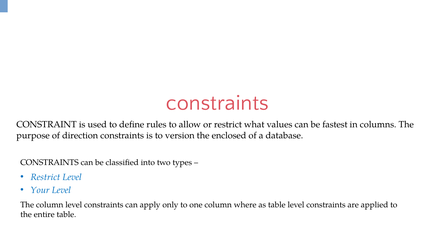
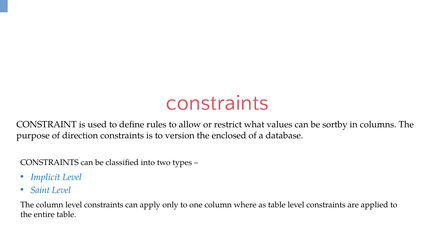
fastest: fastest -> sortby
Restrict at (45, 178): Restrict -> Implicit
Your: Your -> Saint
